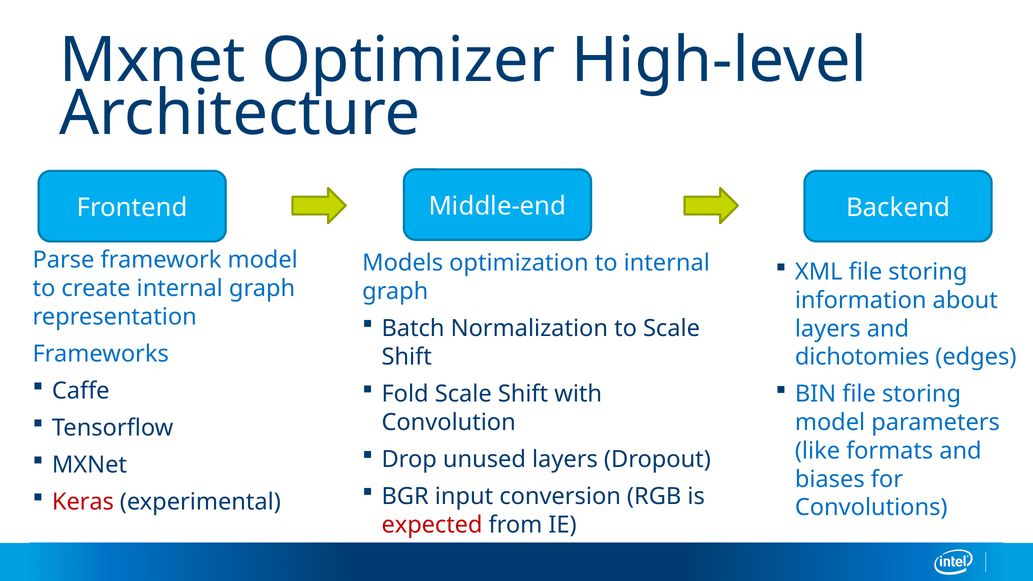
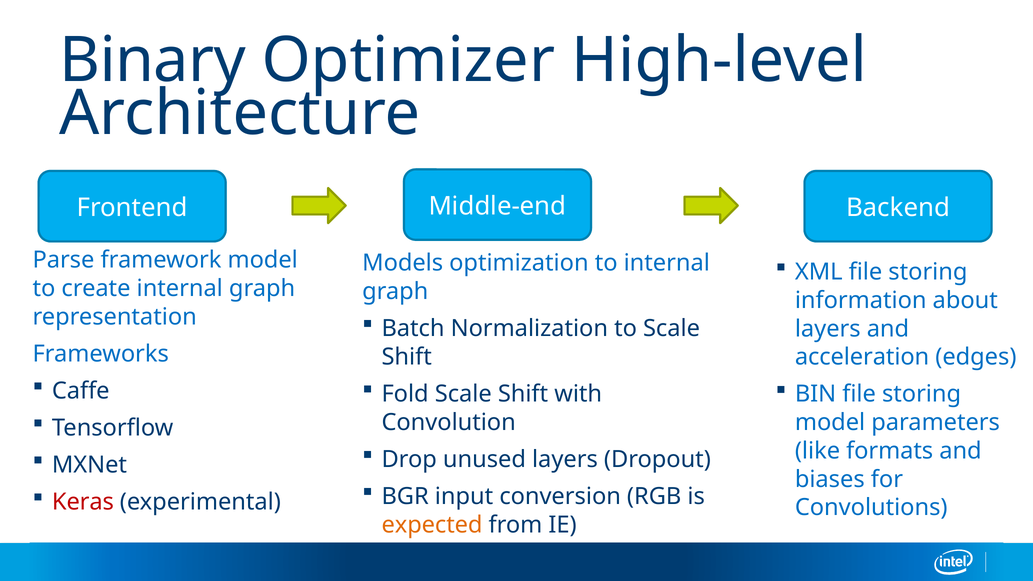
Mxnet at (152, 60): Mxnet -> Binary
dichotomies: dichotomies -> acceleration
expected colour: red -> orange
